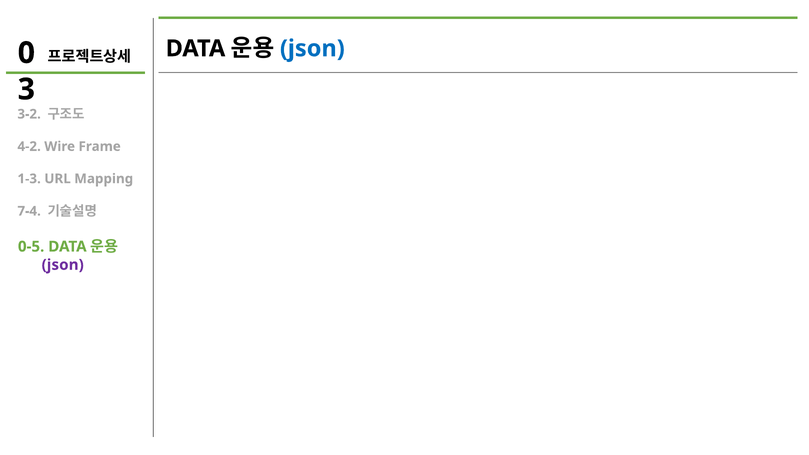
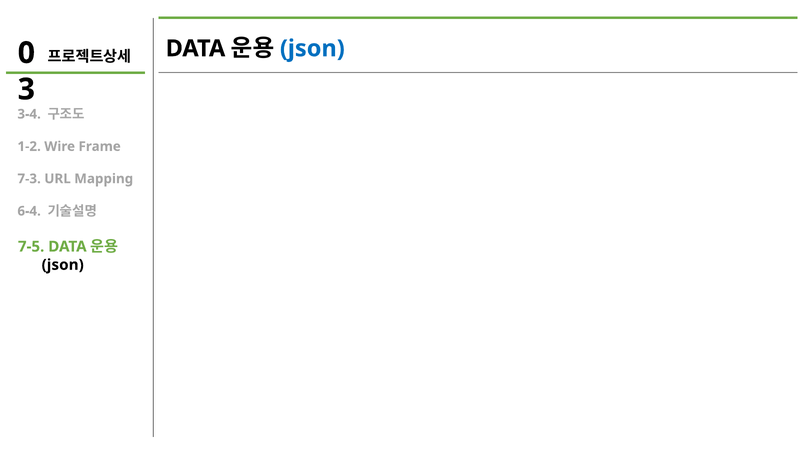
3-2: 3-2 -> 3-4
4-2: 4-2 -> 1-2
1-3: 1-3 -> 7-3
7-4: 7-4 -> 6-4
0-5: 0-5 -> 7-5
json at (63, 265) colour: purple -> black
